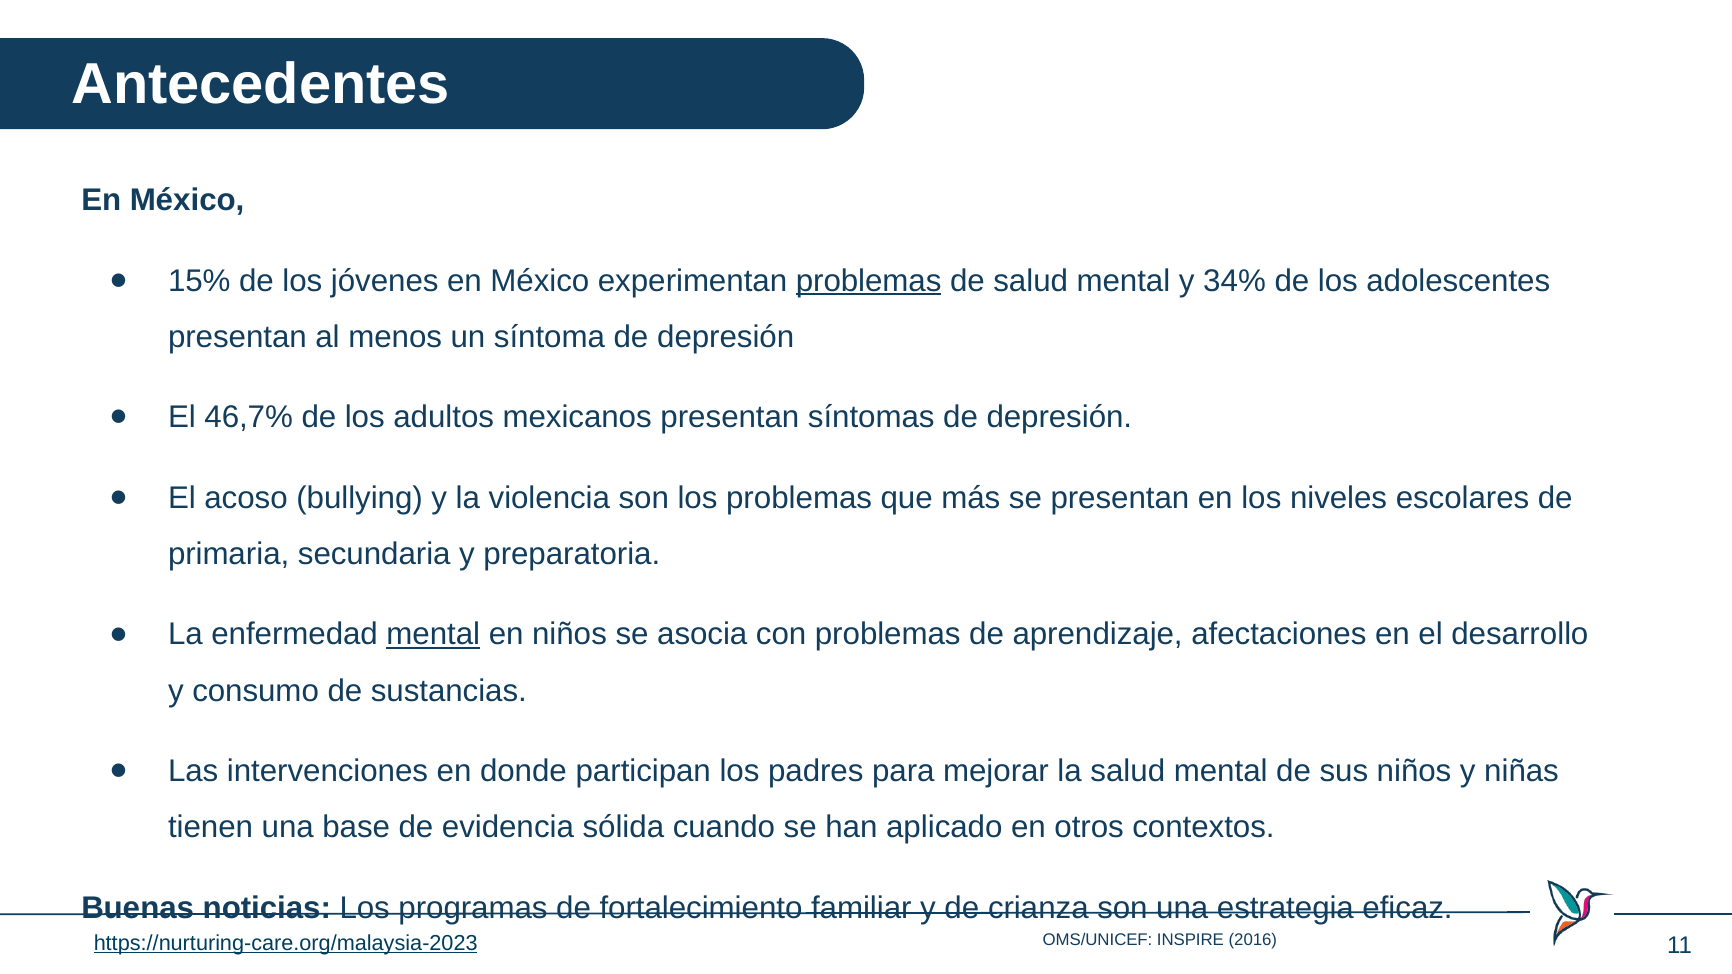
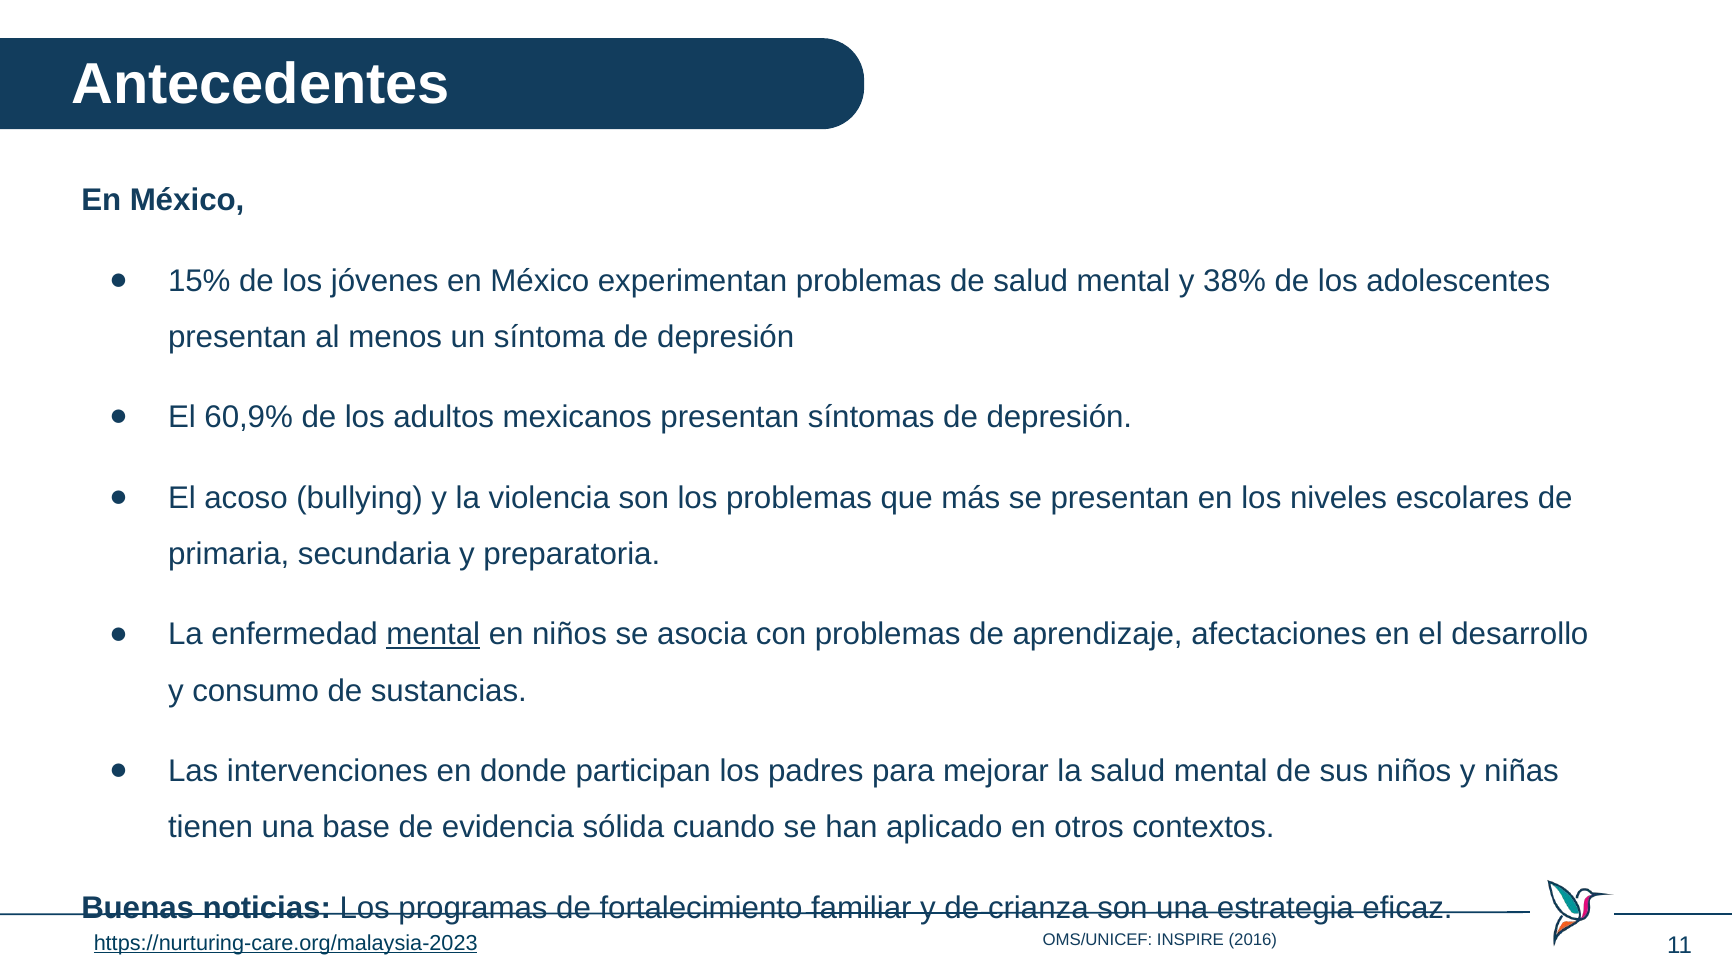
problemas at (869, 281) underline: present -> none
34%: 34% -> 38%
46,7%: 46,7% -> 60,9%
